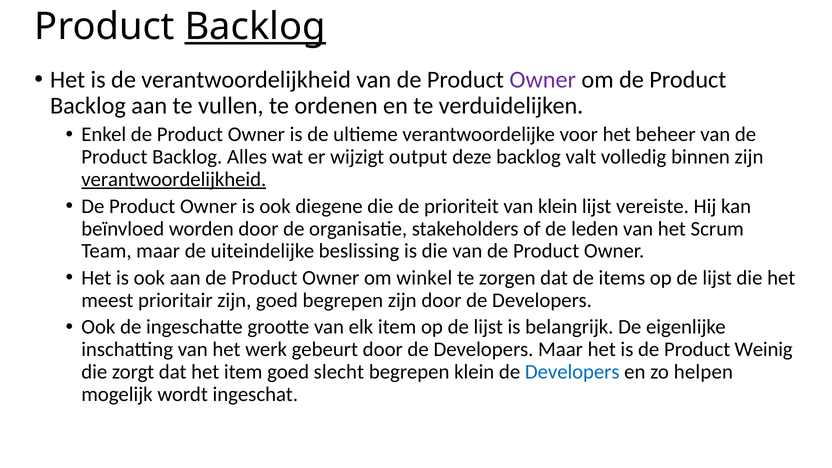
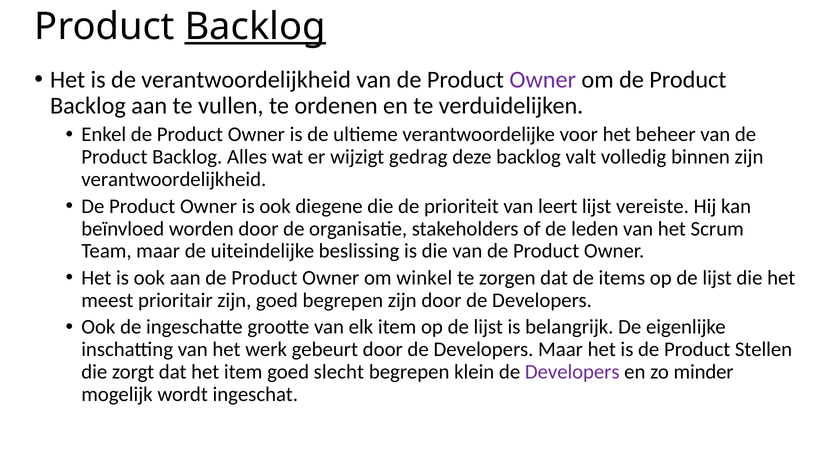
output: output -> gedrag
verantwoordelijkheid at (174, 179) underline: present -> none
van klein: klein -> leert
Weinig: Weinig -> Stellen
Developers at (572, 372) colour: blue -> purple
helpen: helpen -> minder
